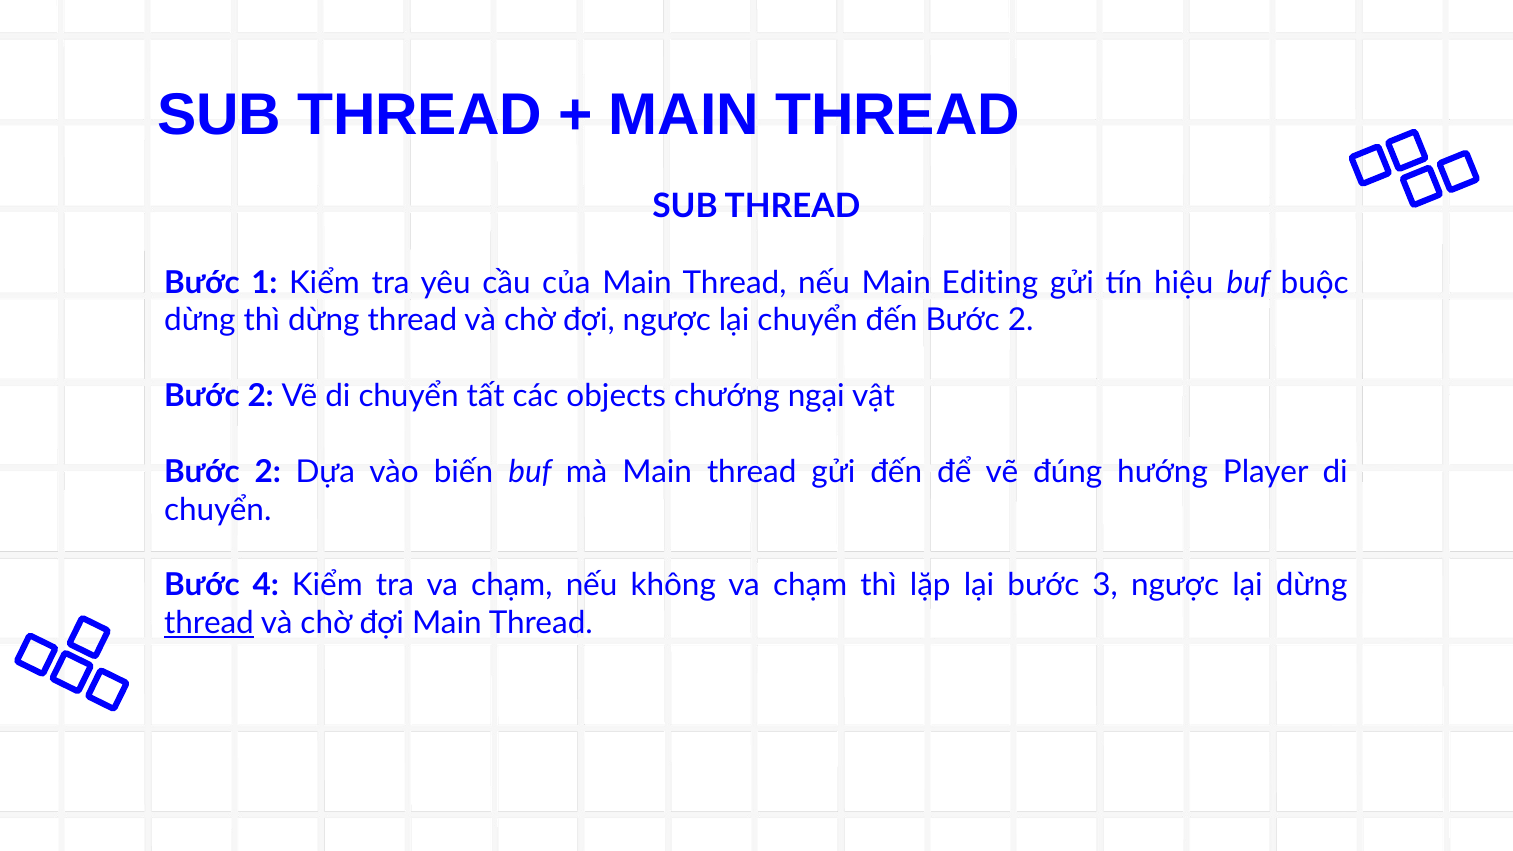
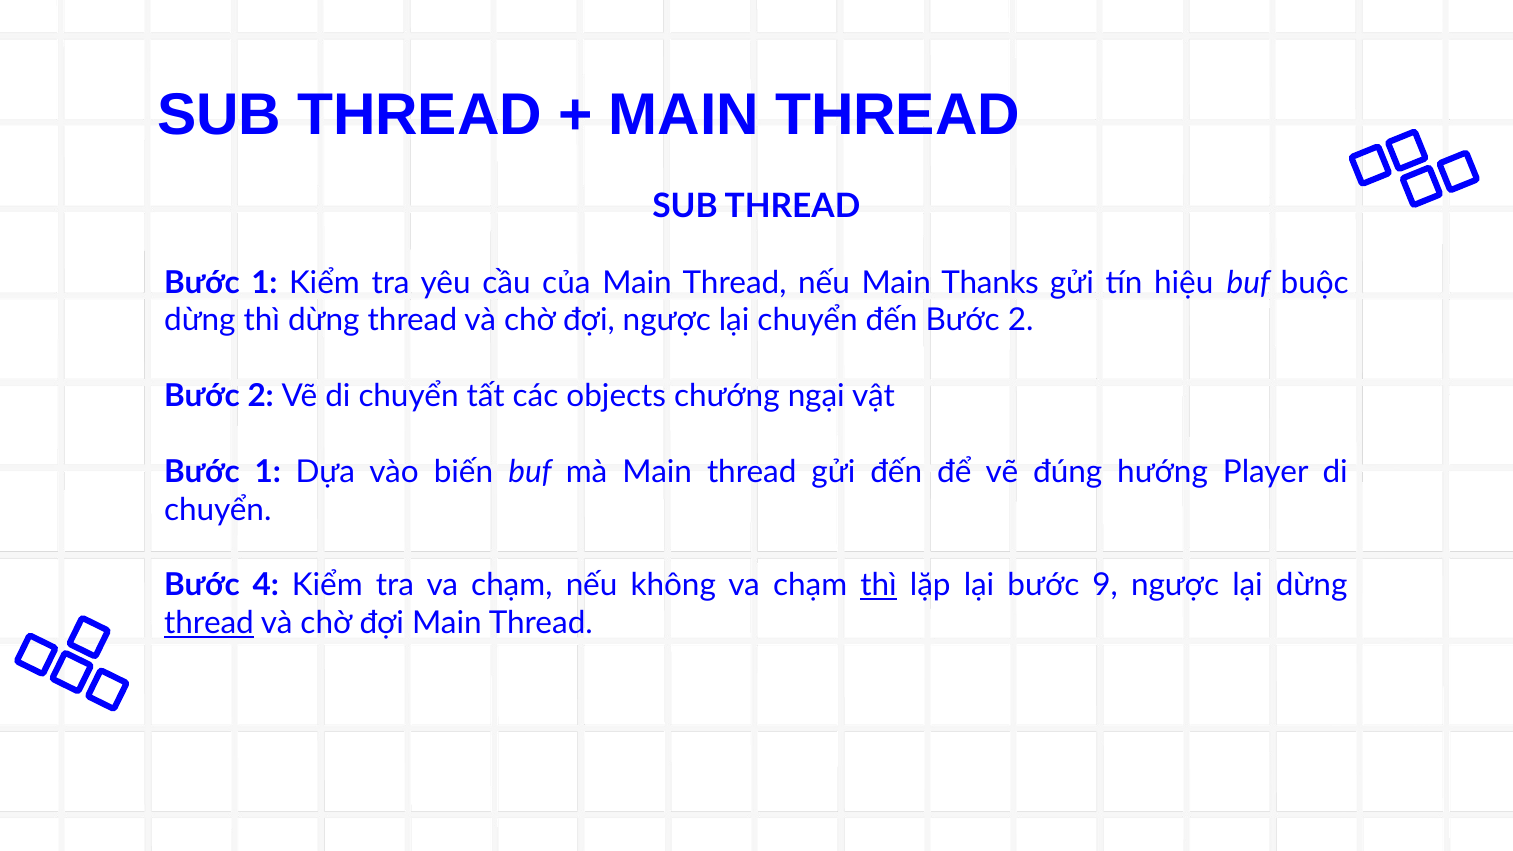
Editing: Editing -> Thanks
2 at (268, 472): 2 -> 1
thì at (879, 585) underline: none -> present
3: 3 -> 9
